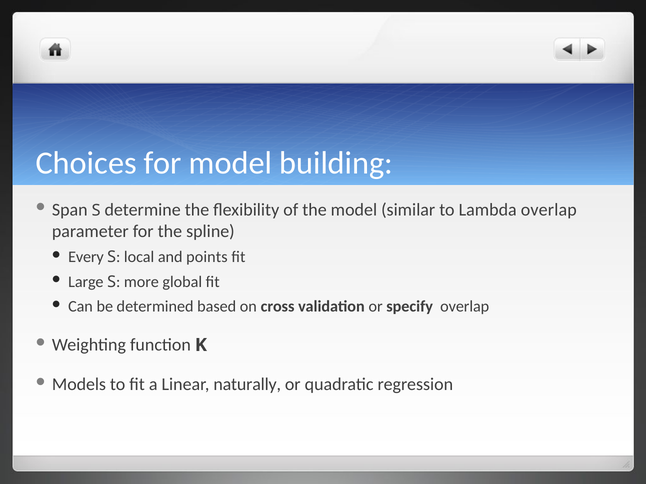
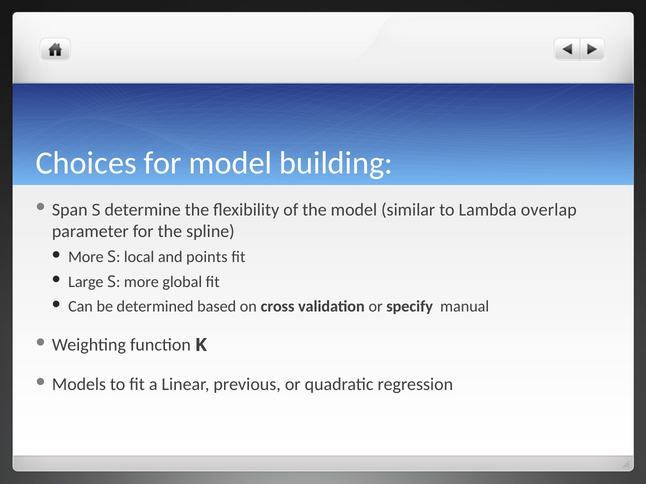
Every at (86, 257): Every -> More
specify overlap: overlap -> manual
naturally: naturally -> previous
